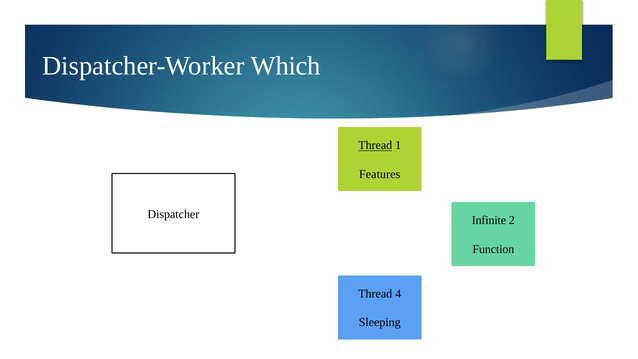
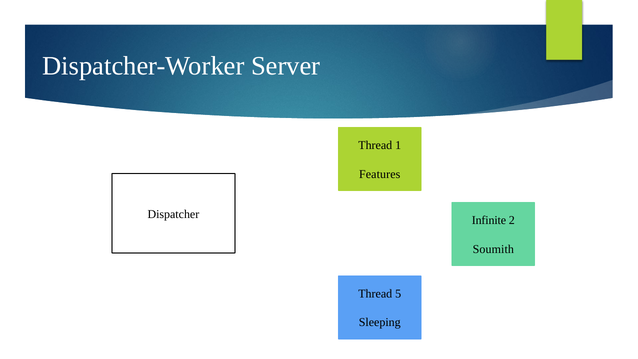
Which: Which -> Server
Thread at (375, 145) underline: present -> none
Function: Function -> Soumith
4: 4 -> 5
